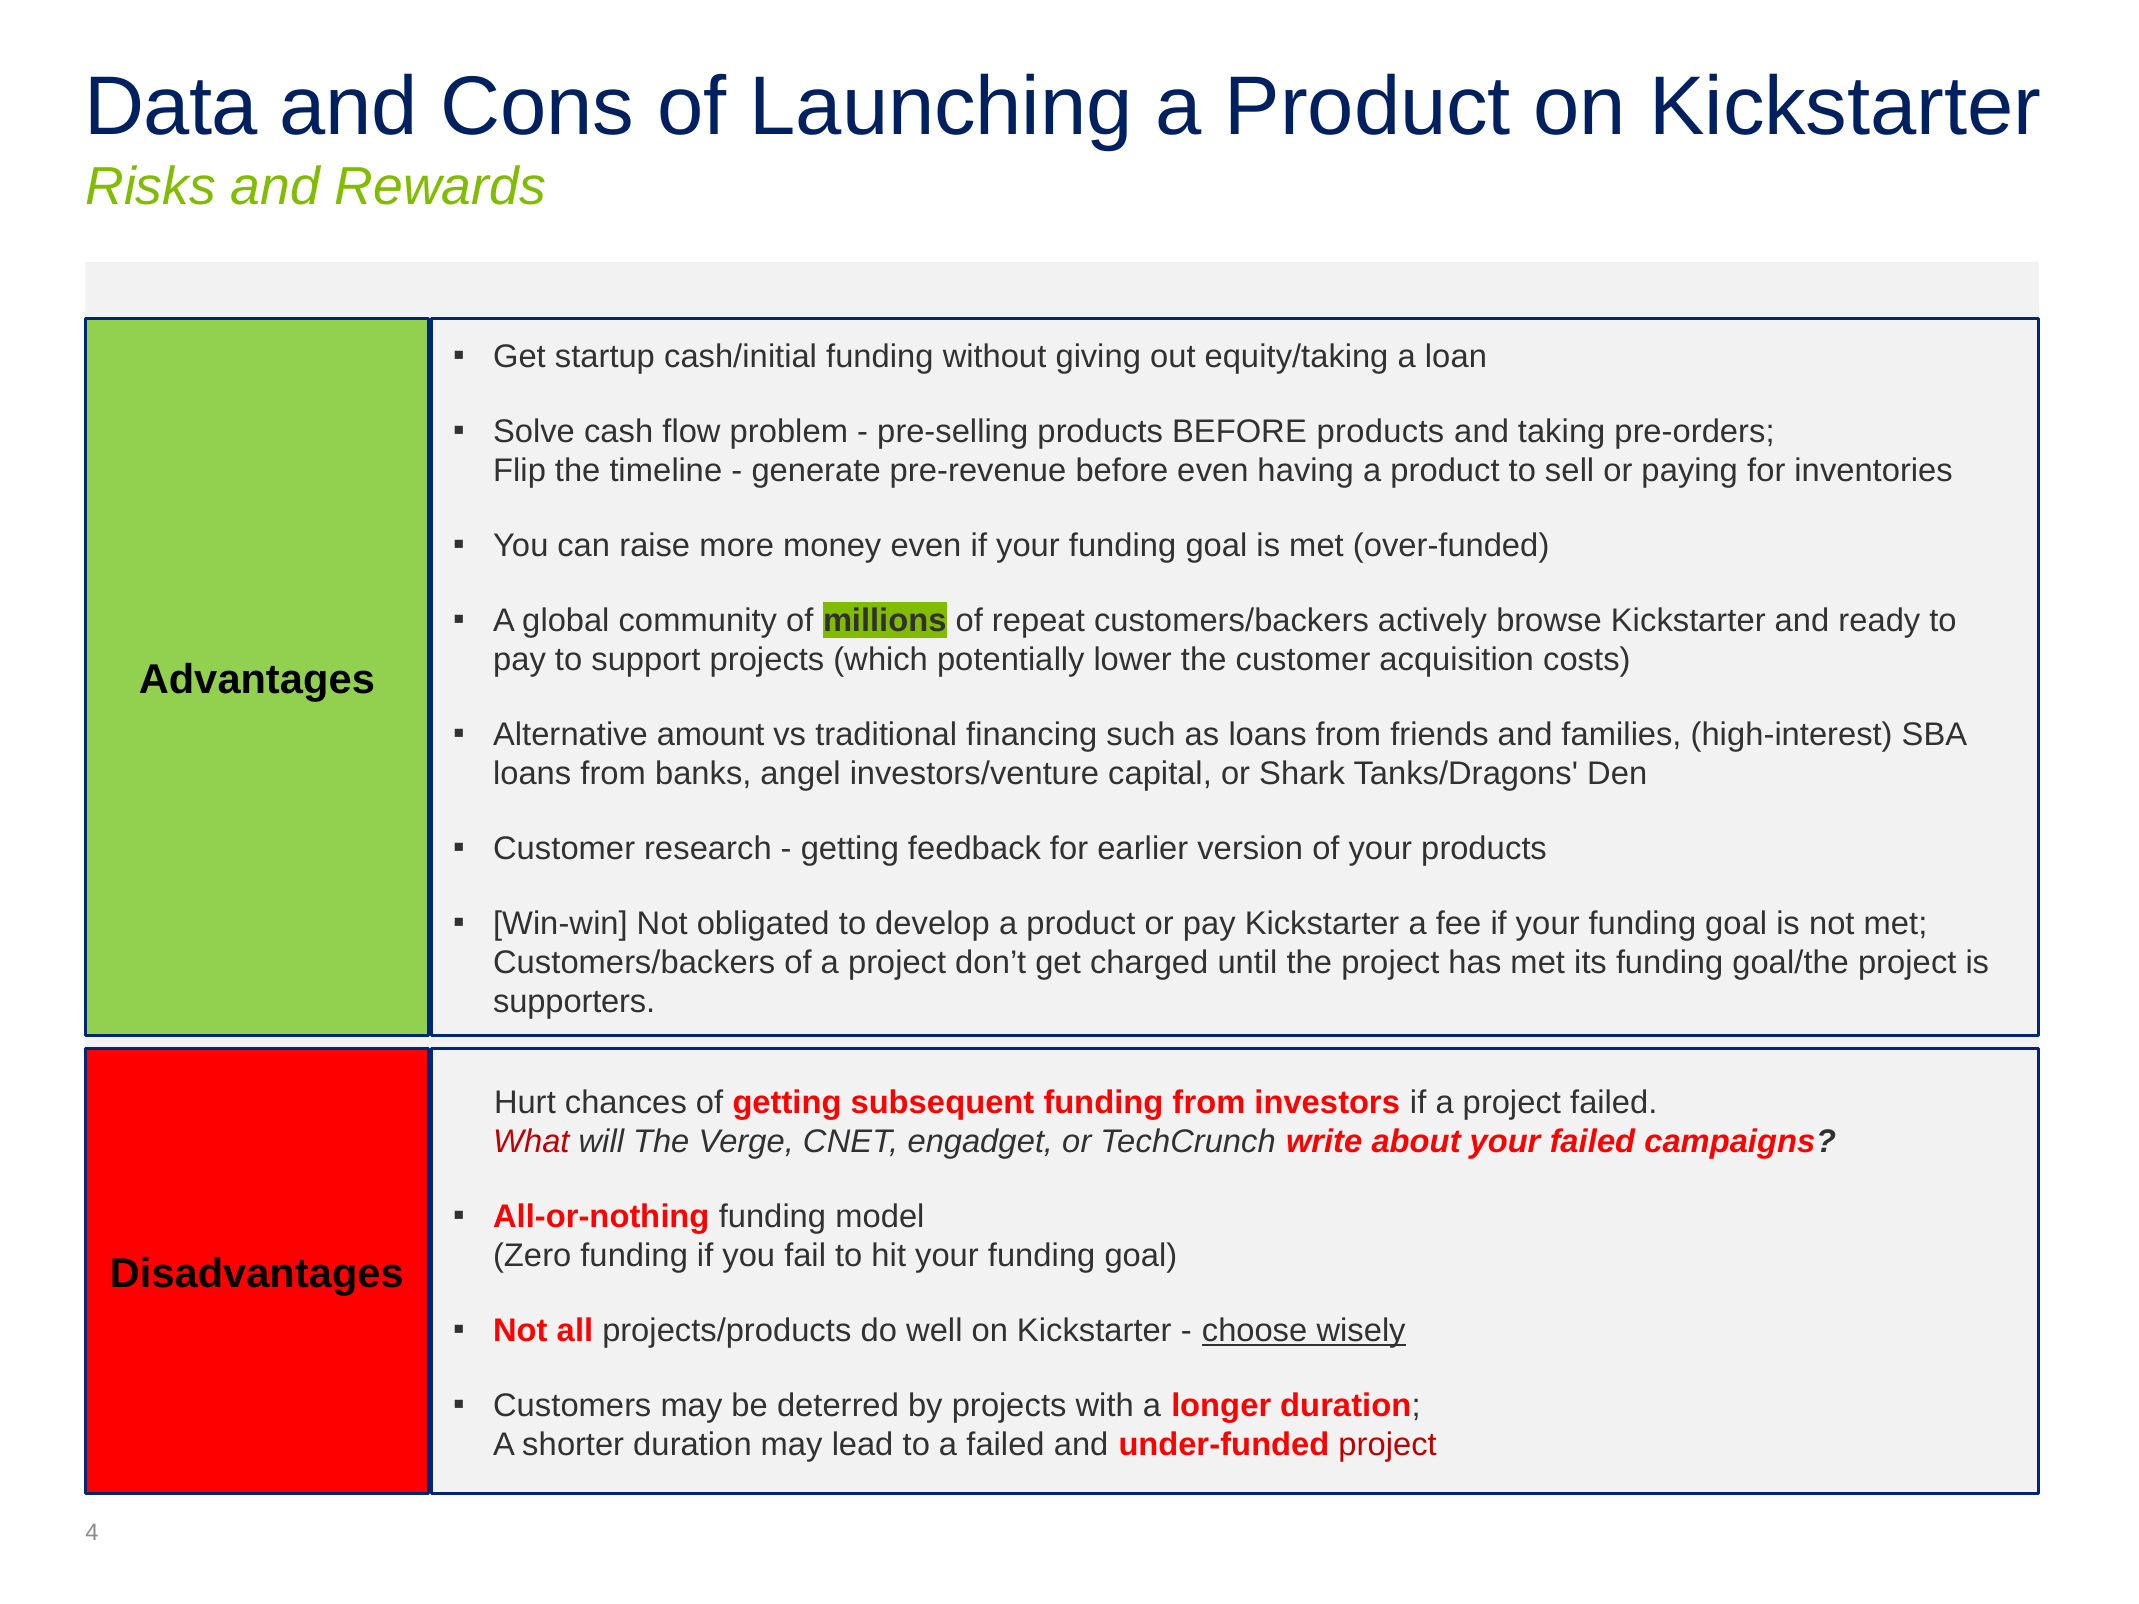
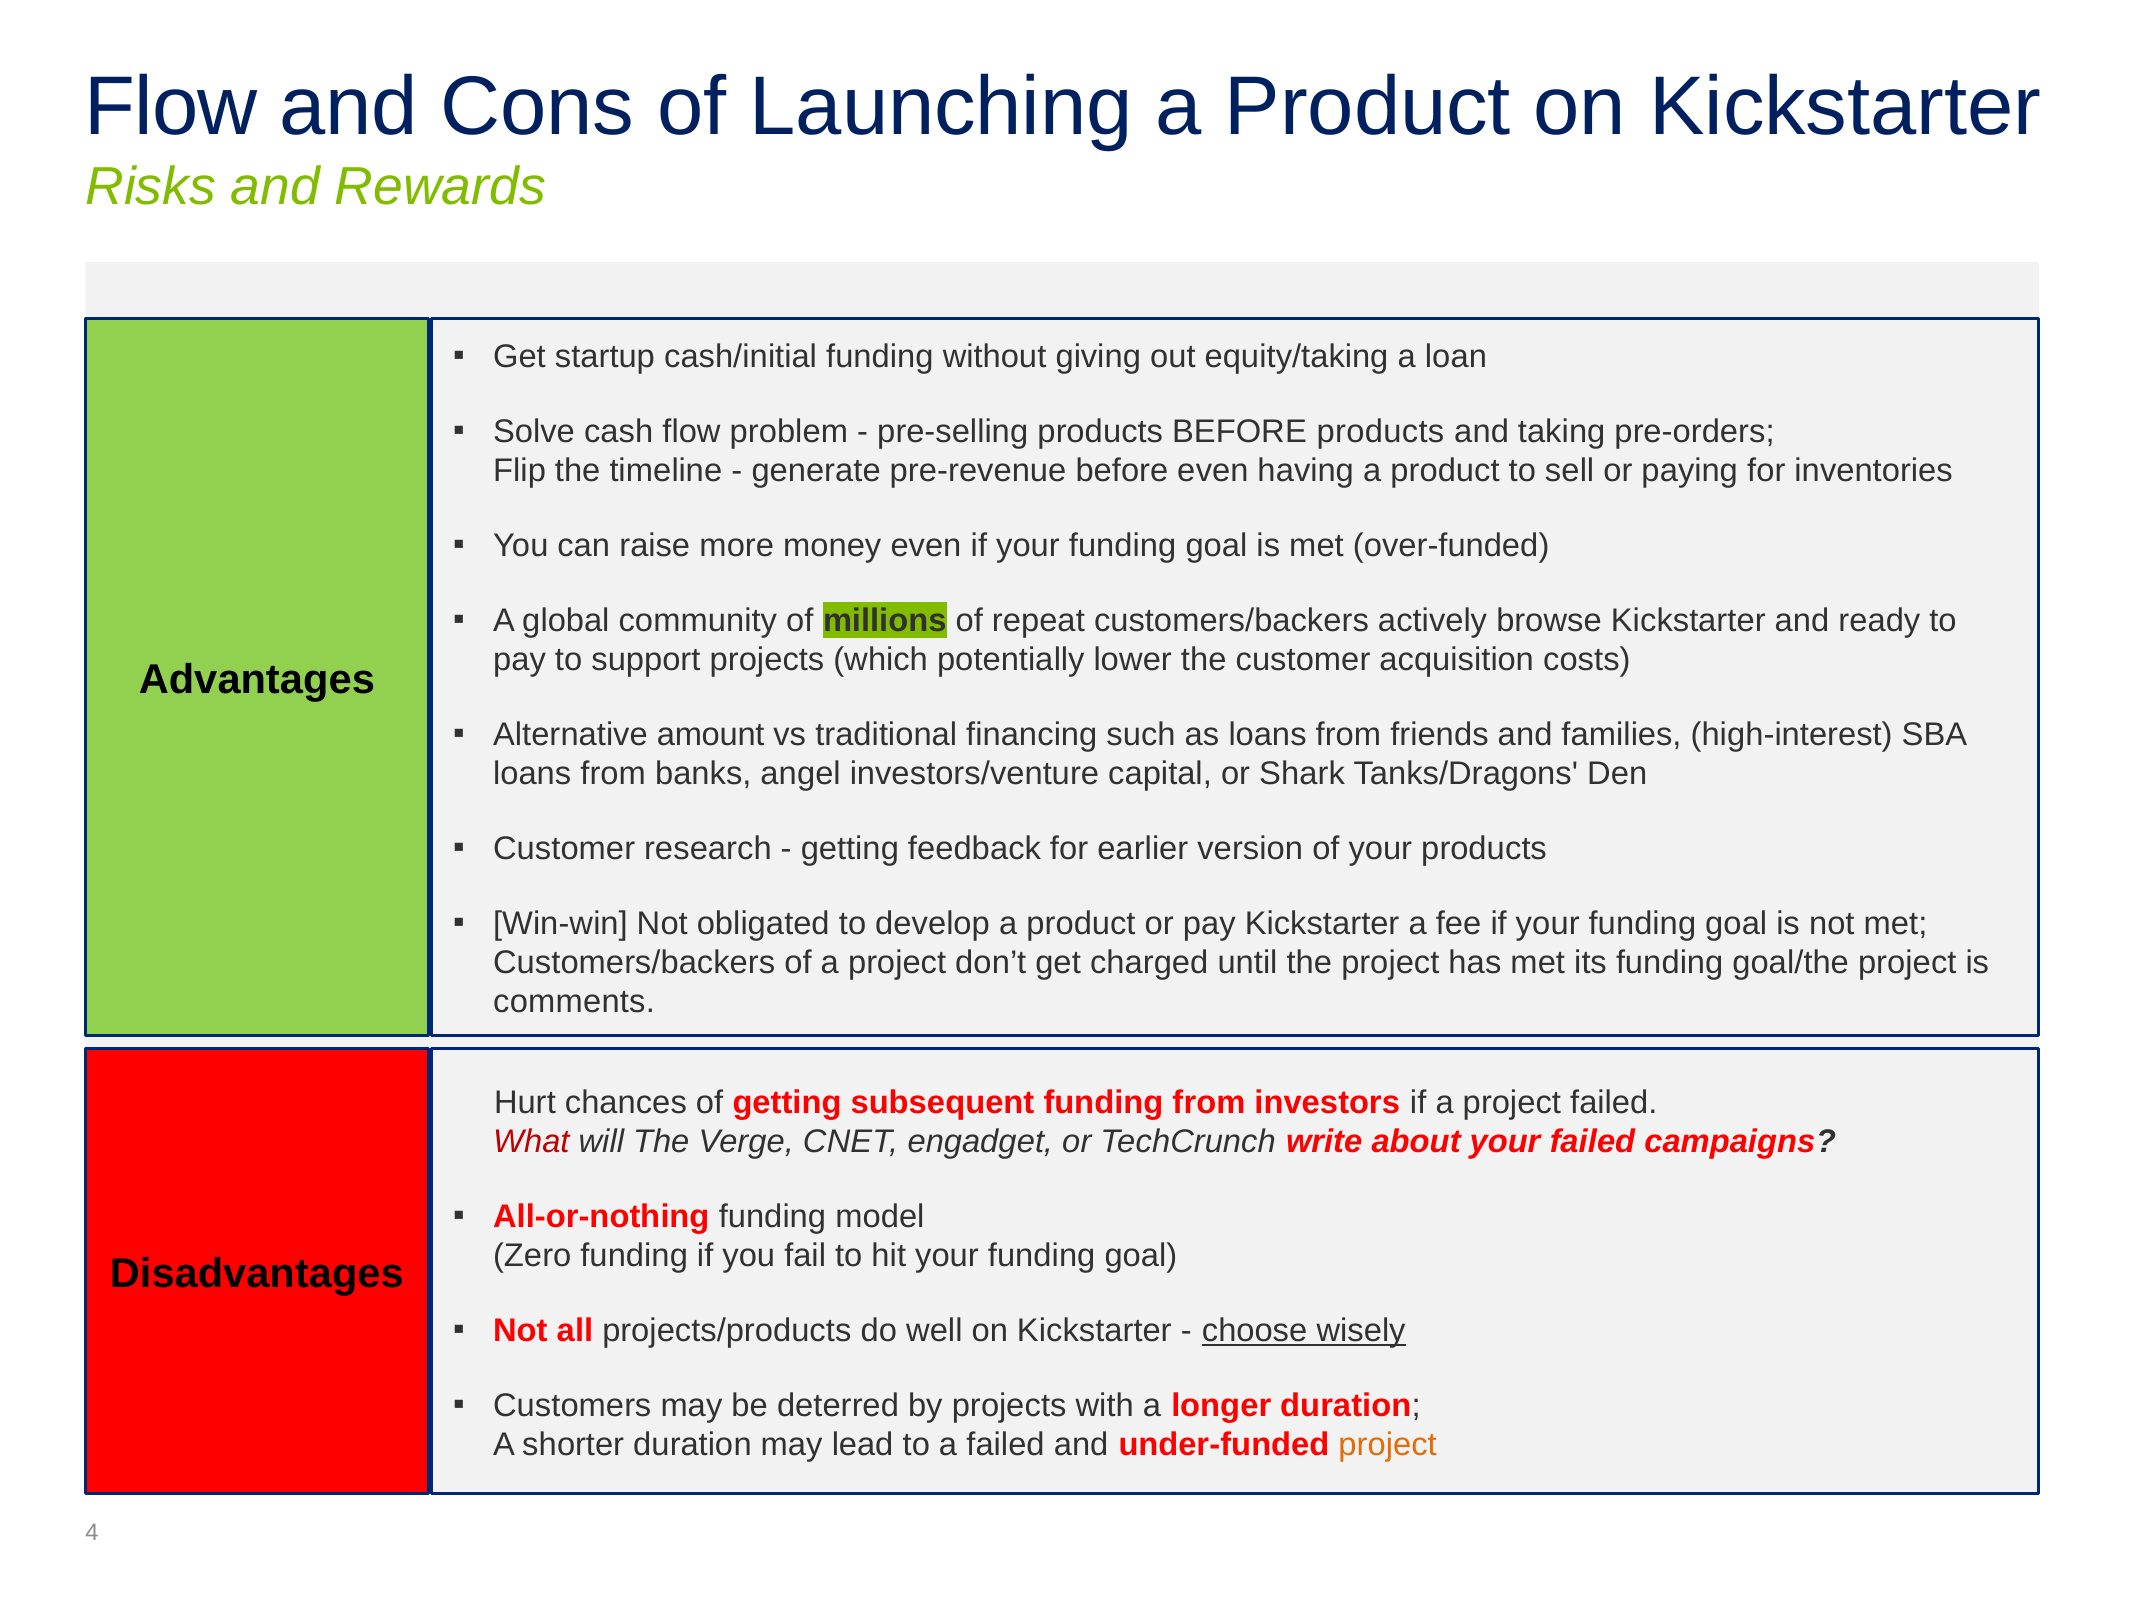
Data at (171, 107): Data -> Flow
supporters: supporters -> comments
project at (1388, 1445) colour: red -> orange
